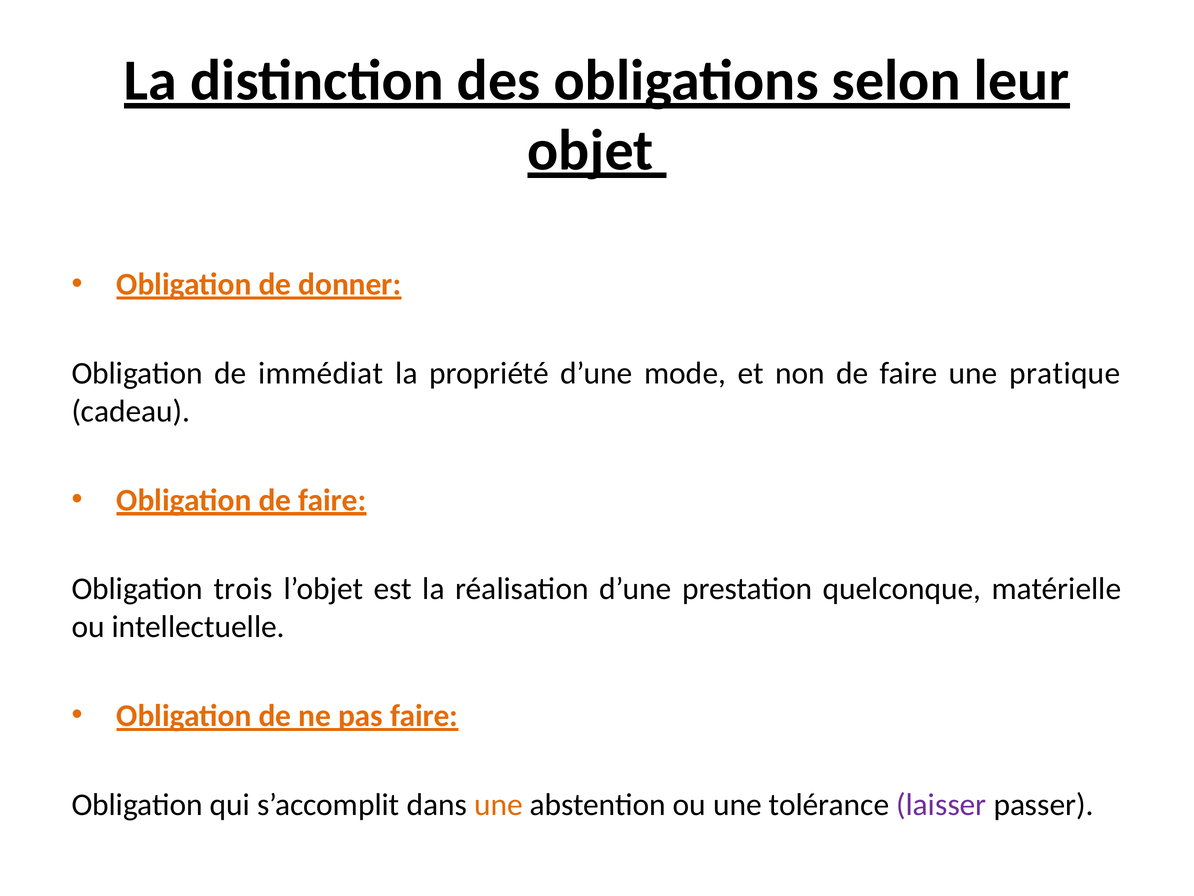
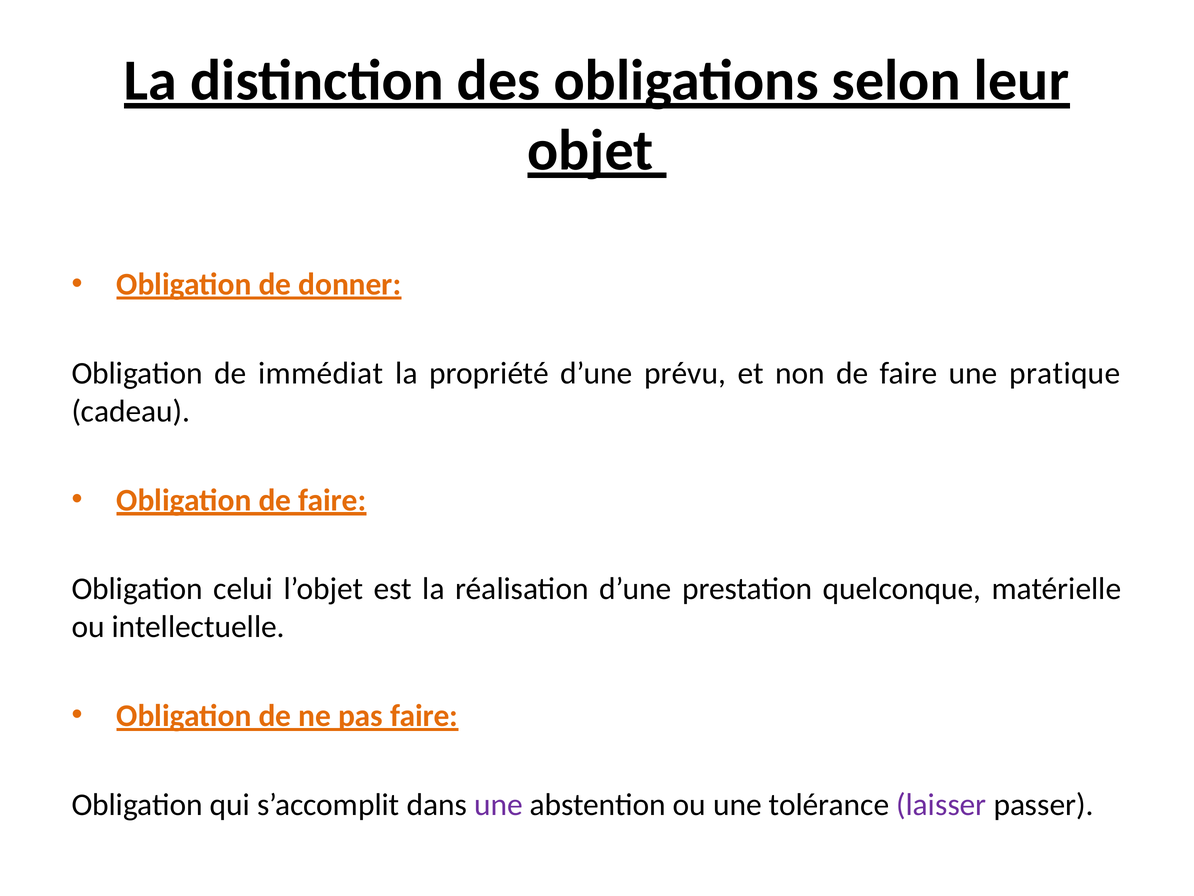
mode: mode -> prévu
trois: trois -> celui
une at (498, 804) colour: orange -> purple
